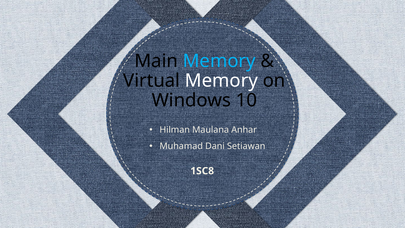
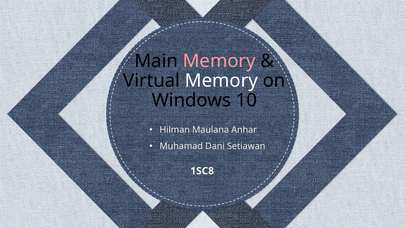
Memory at (219, 61) colour: light blue -> pink
